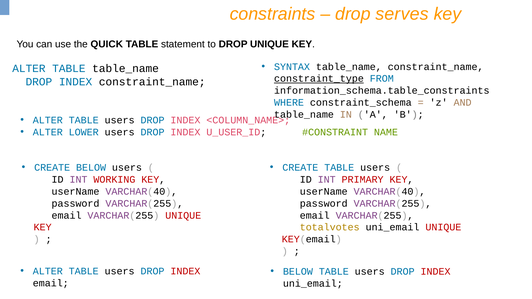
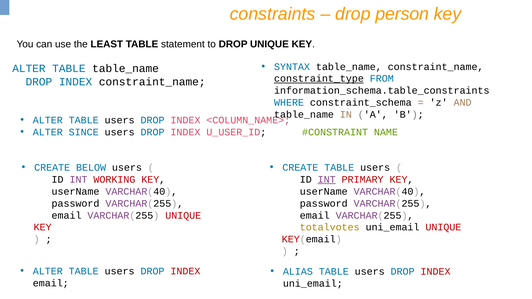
serves: serves -> person
QUICK: QUICK -> LEAST
LOWER: LOWER -> SINCE
INT at (327, 180) underline: none -> present
BELOW at (298, 272): BELOW -> ALIAS
